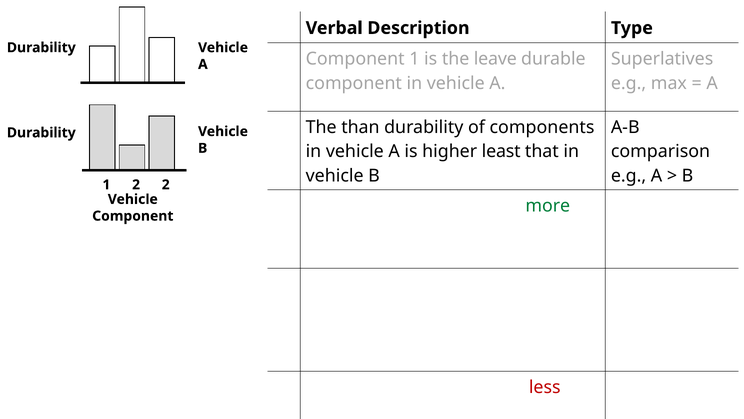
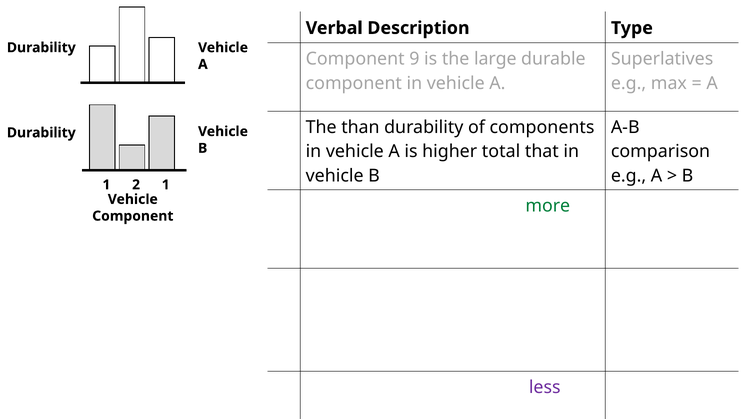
1 at (414, 59): 1 -> 9
the leave: leave -> large
least: least -> total
2 2: 2 -> 1
less colour: red -> purple
